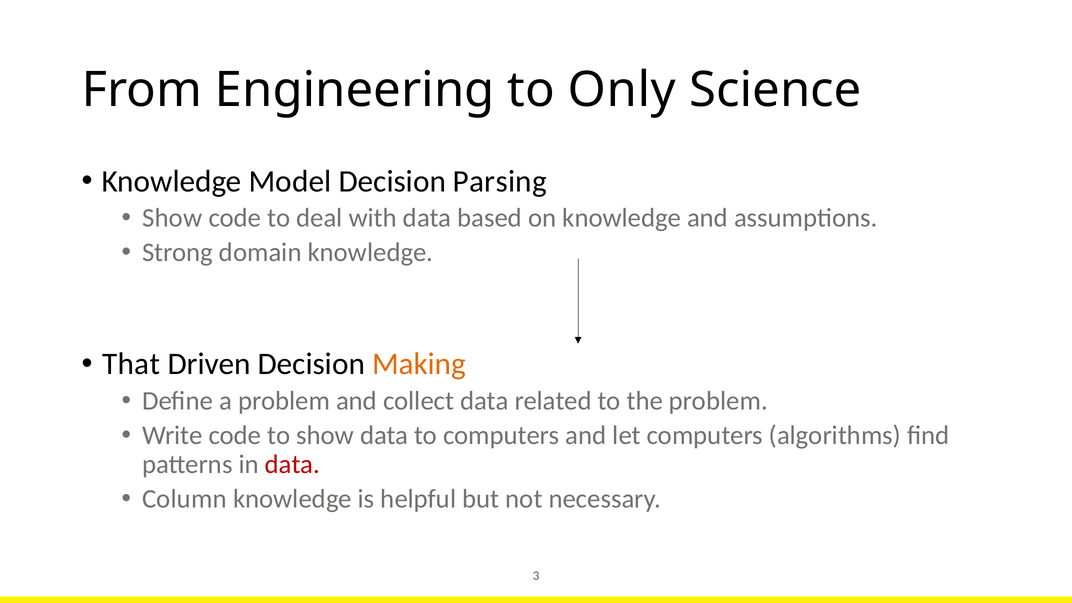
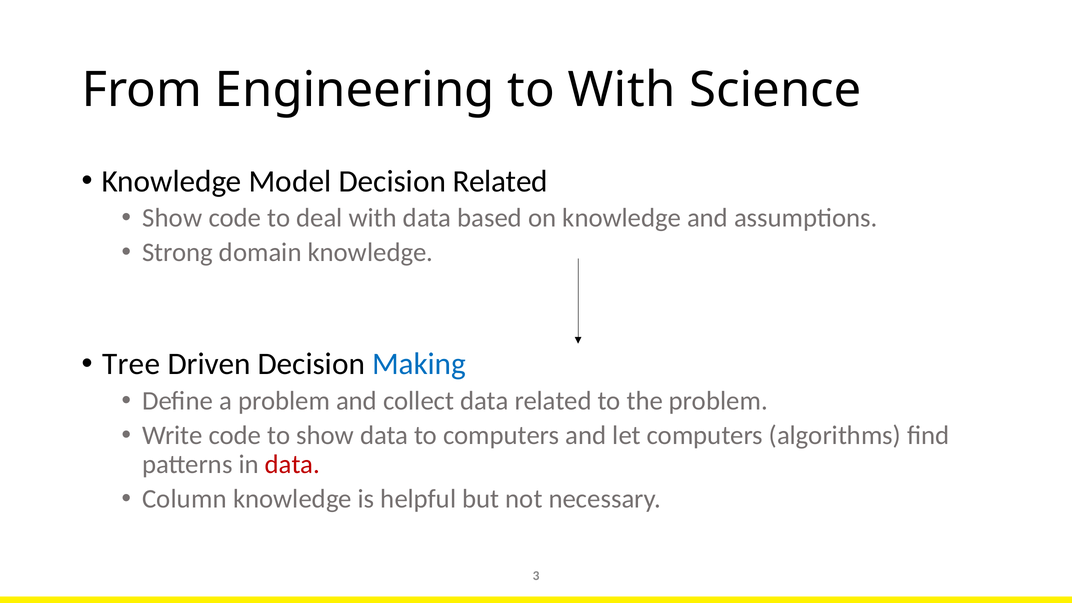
to Only: Only -> With
Decision Parsing: Parsing -> Related
That: That -> Tree
Making colour: orange -> blue
